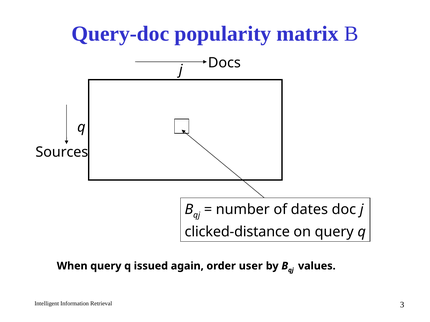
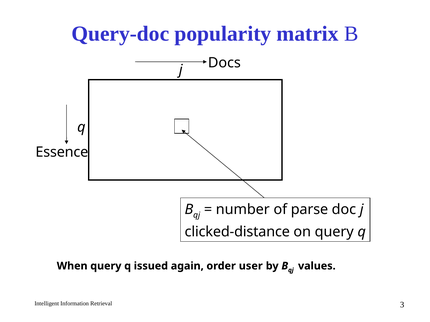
Sources: Sources -> Essence
dates: dates -> parse
